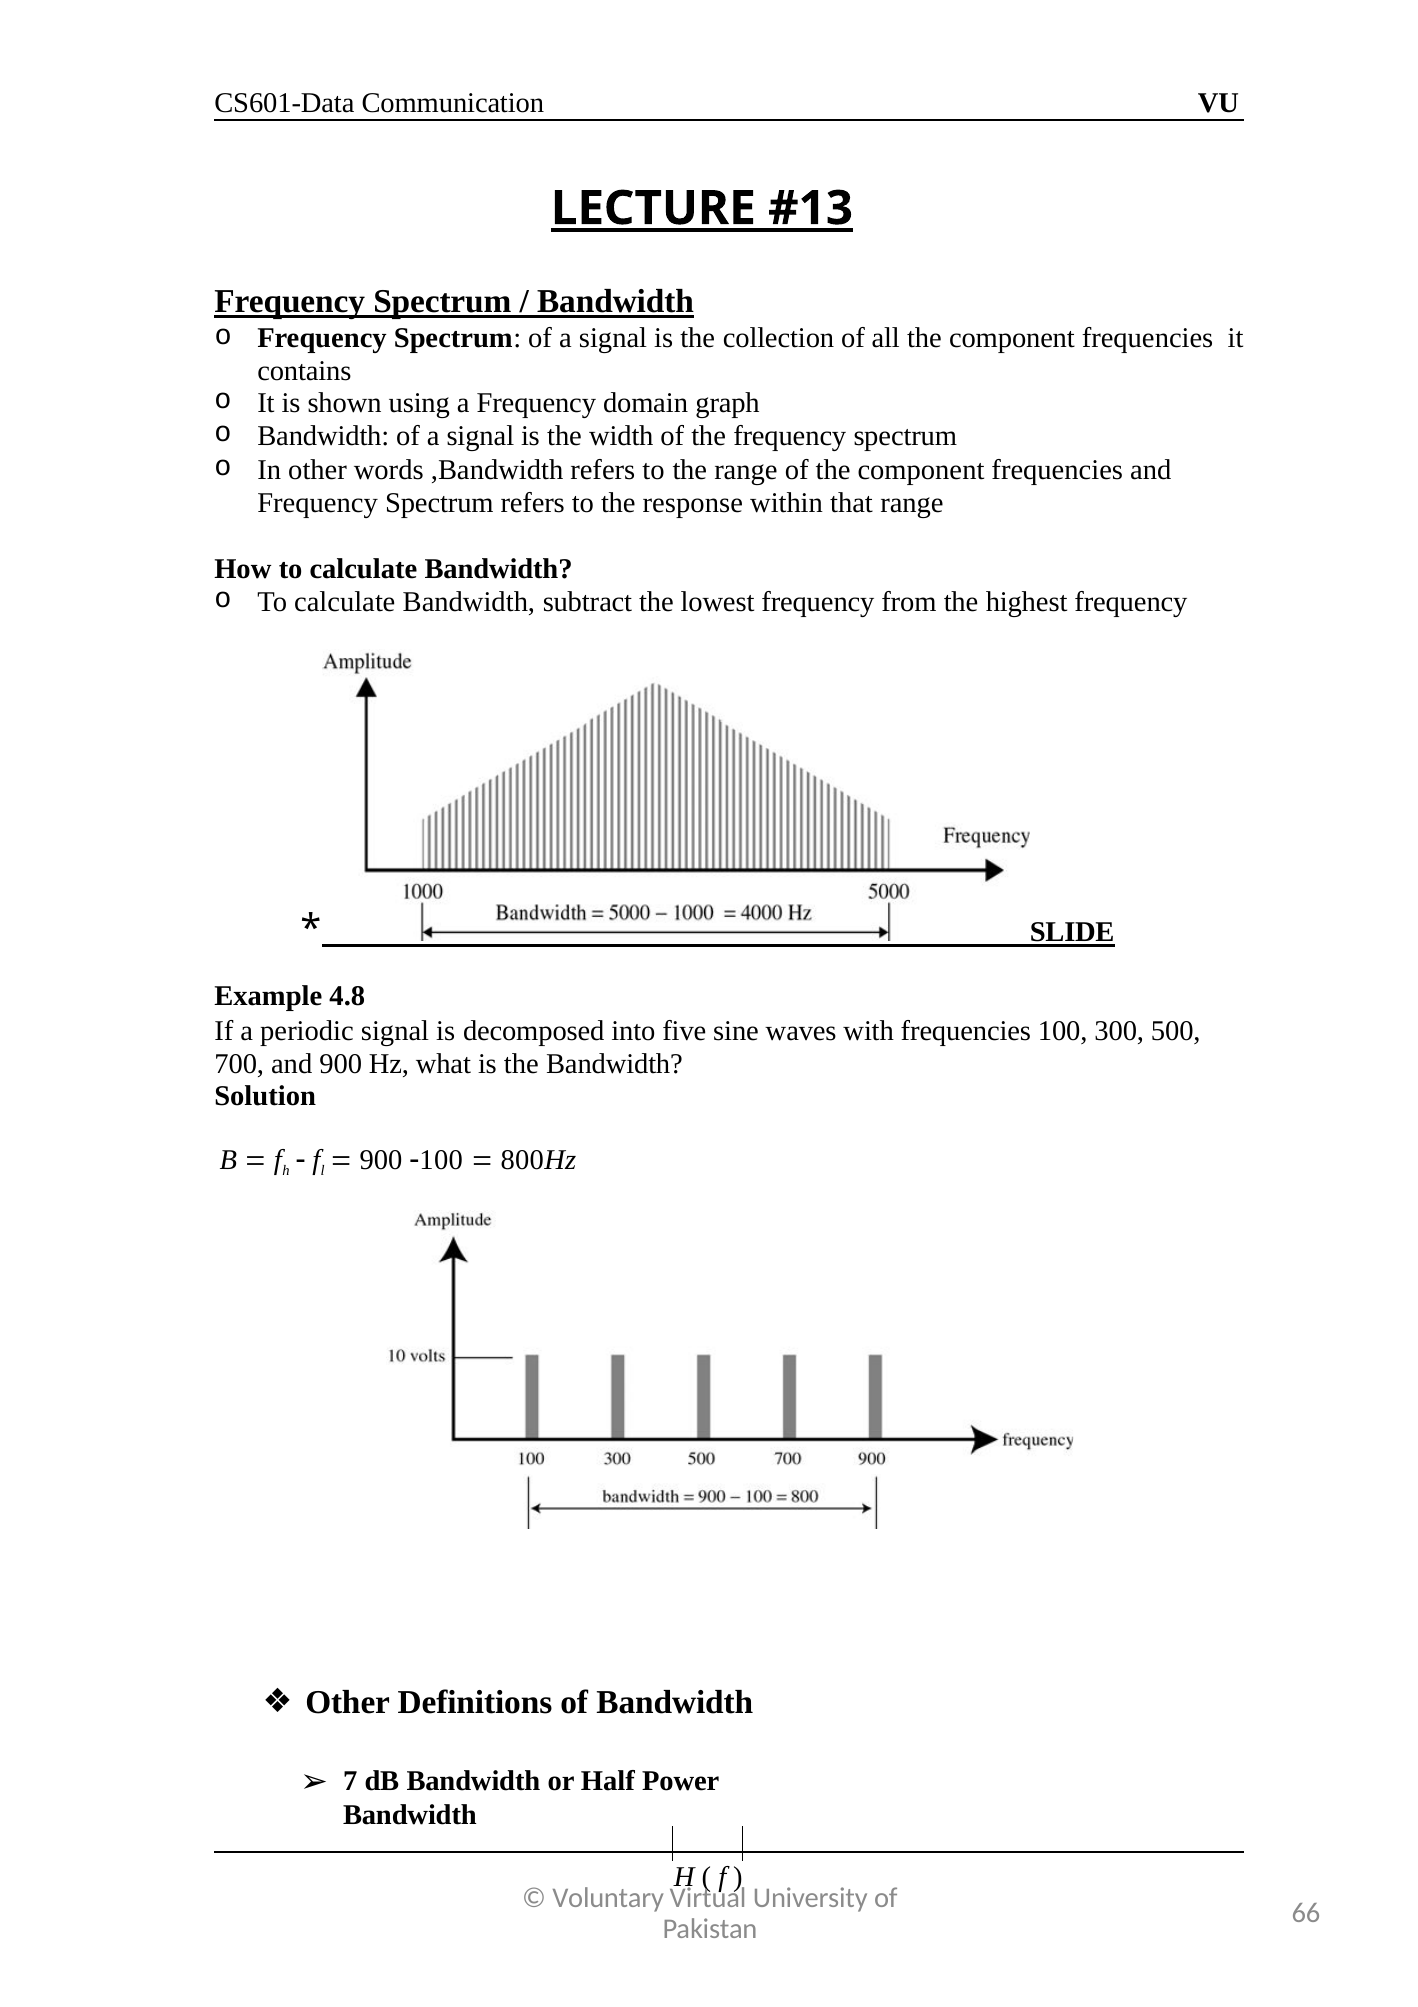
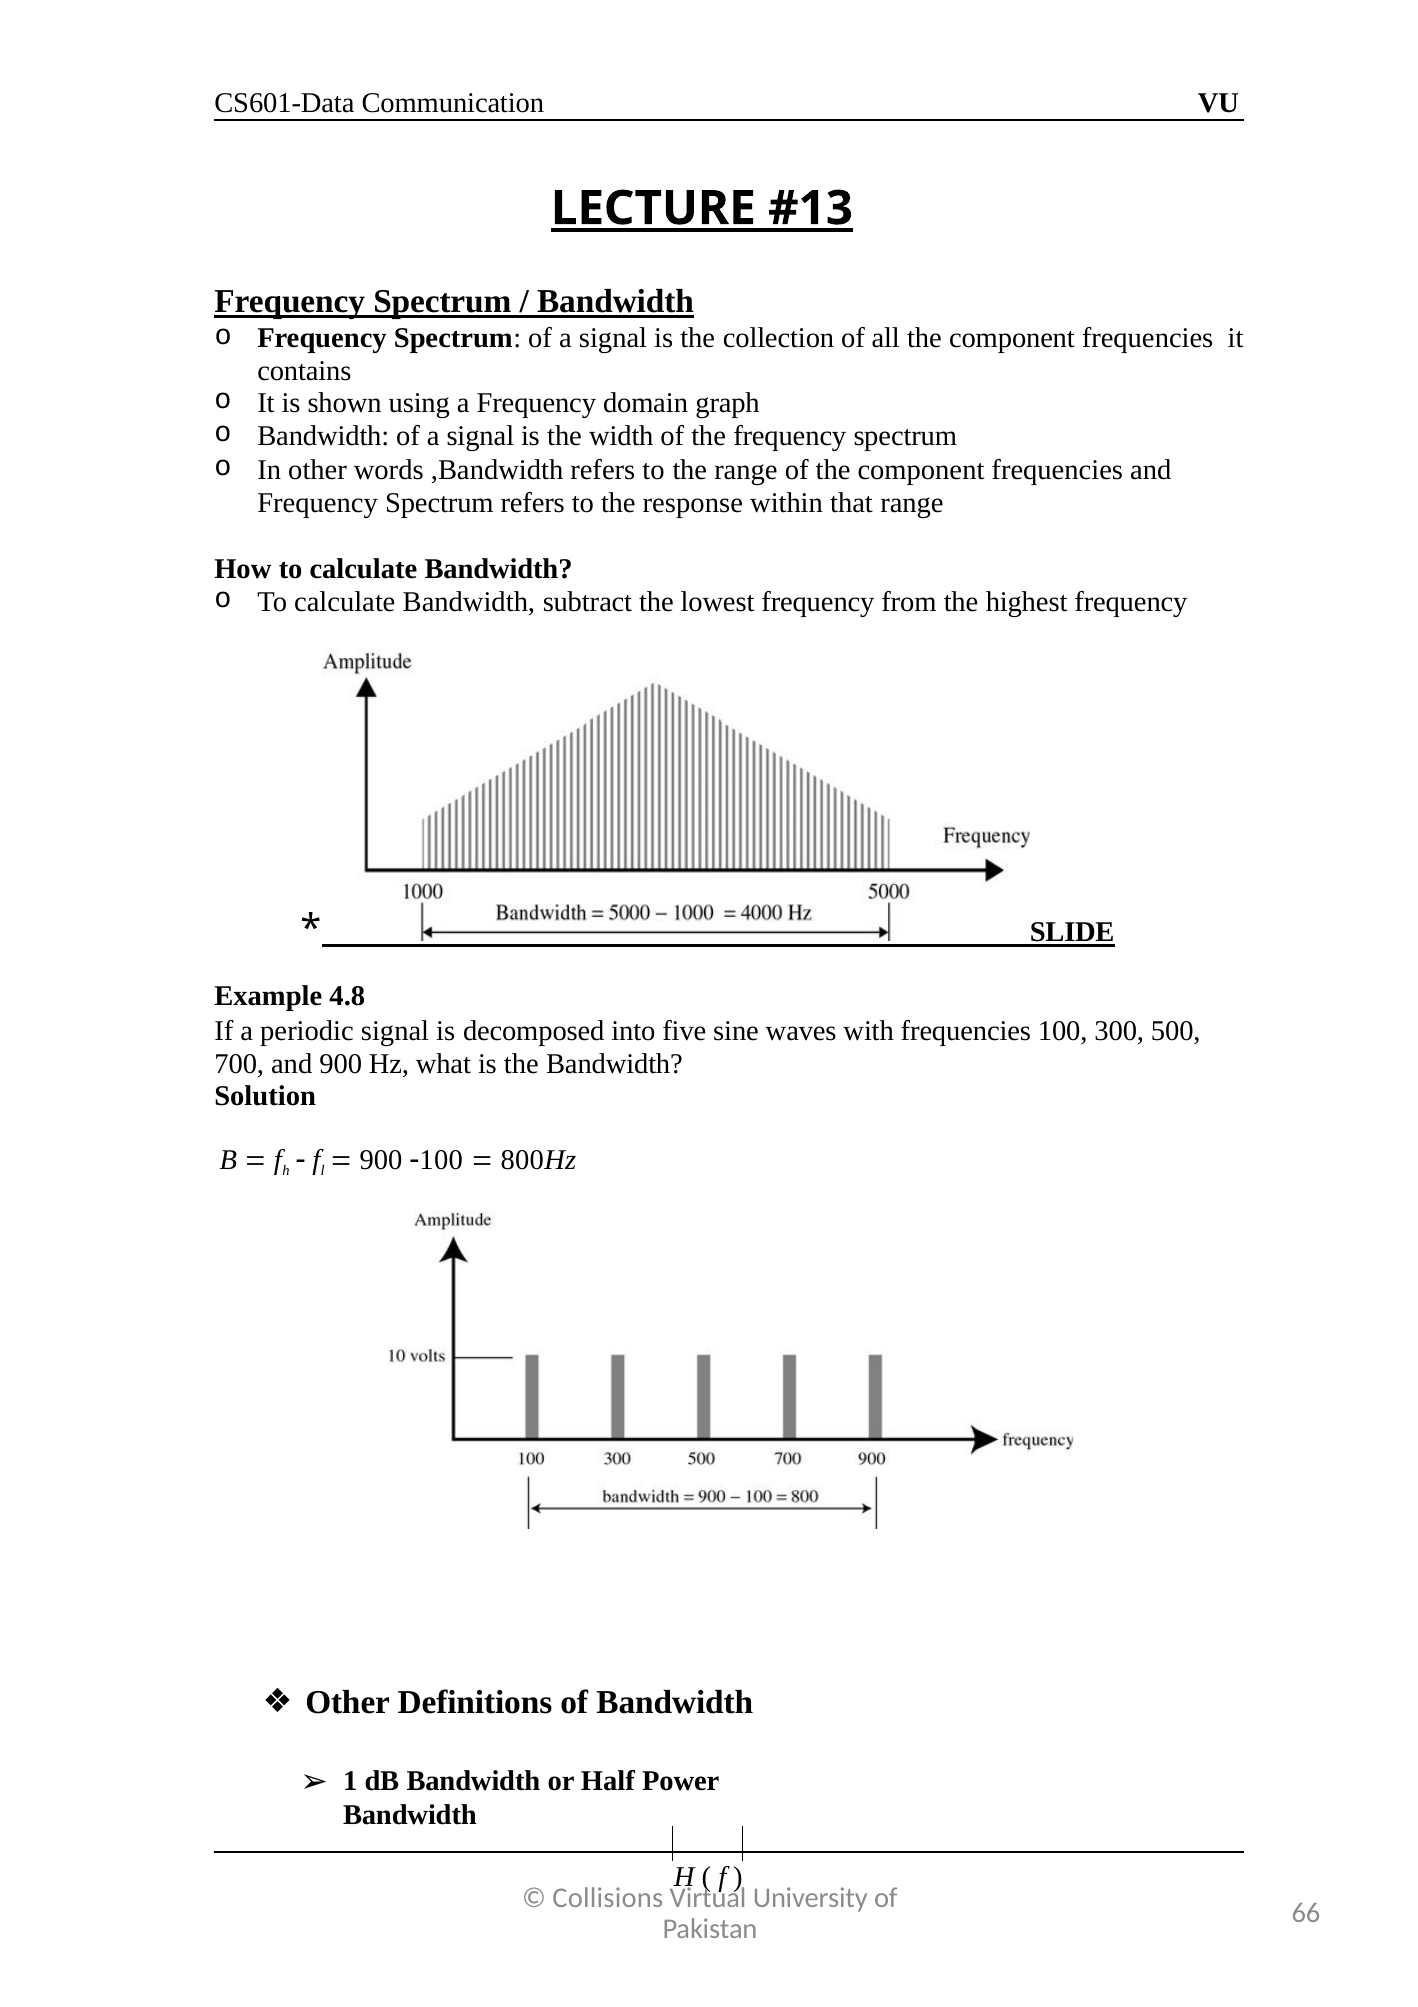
7: 7 -> 1
Voluntary: Voluntary -> Collisions
